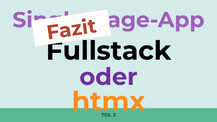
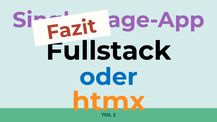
oder colour: purple -> blue
